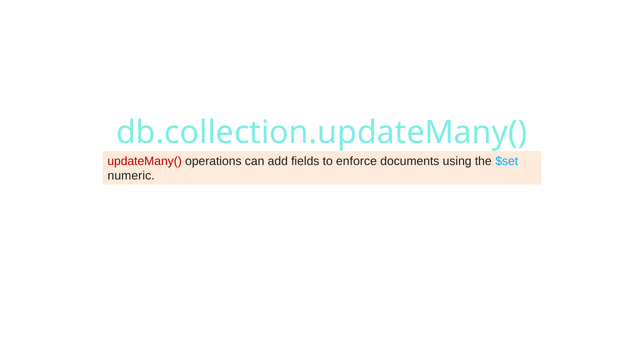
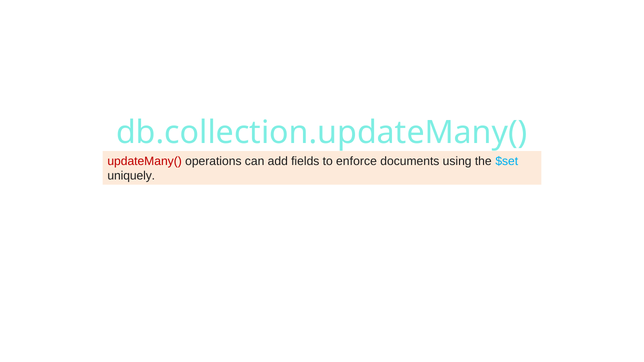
numeric: numeric -> uniquely
